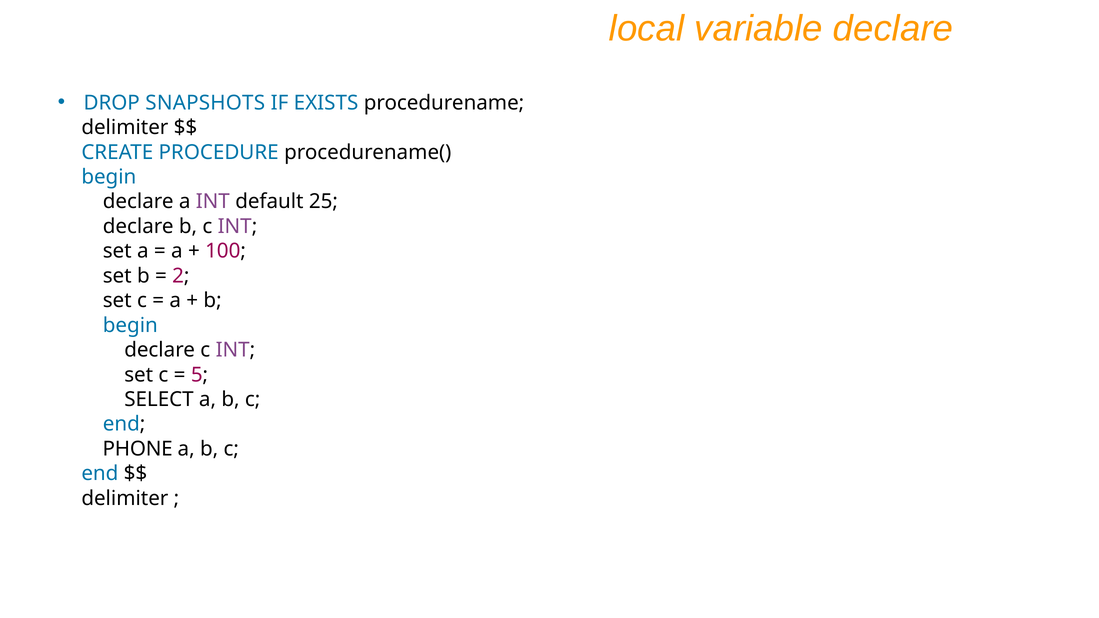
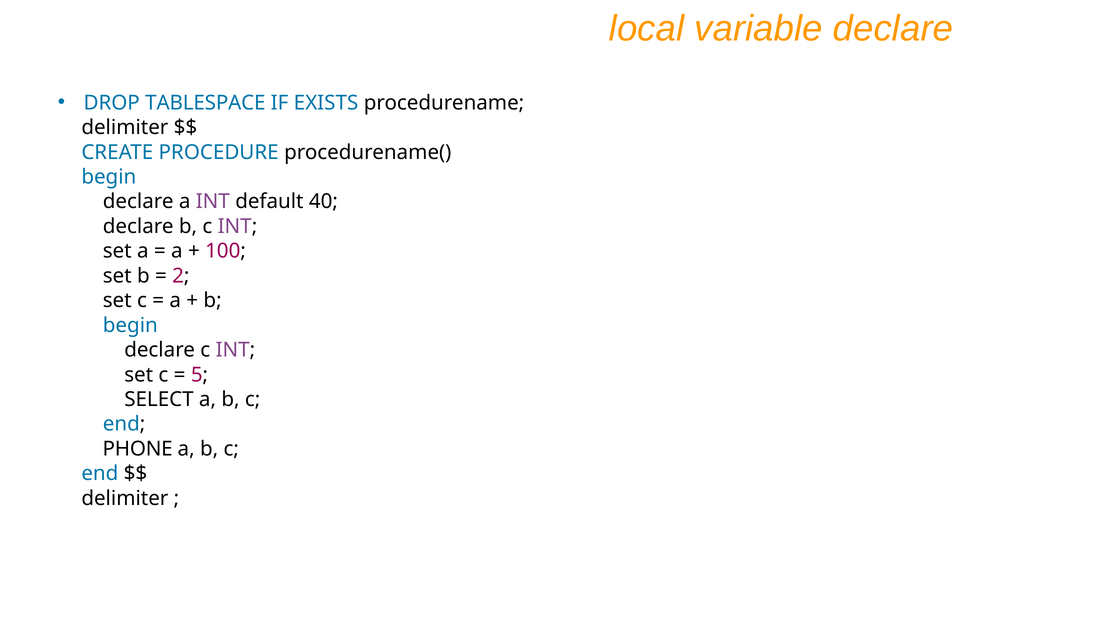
SNAPSHOTS: SNAPSHOTS -> TABLESPACE
25: 25 -> 40
